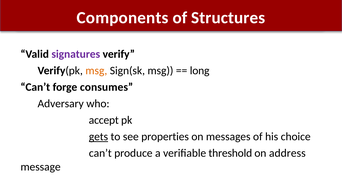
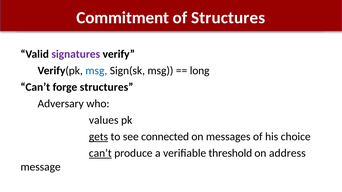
Components: Components -> Commitment
msg at (96, 71) colour: orange -> blue
forge consumes: consumes -> structures
accept: accept -> values
properties: properties -> connected
can’t at (100, 153) underline: none -> present
